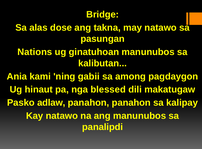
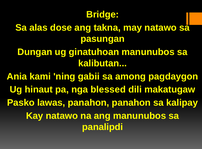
Nations: Nations -> Dungan
adlaw: adlaw -> lawas
